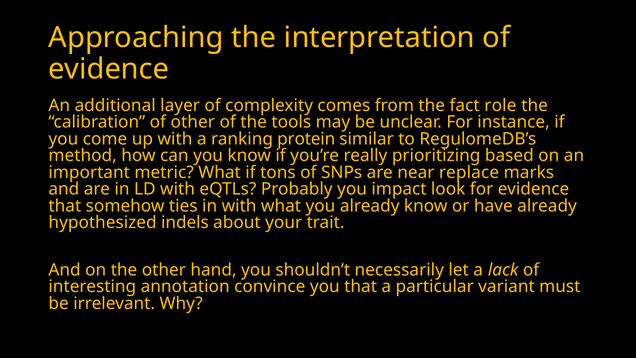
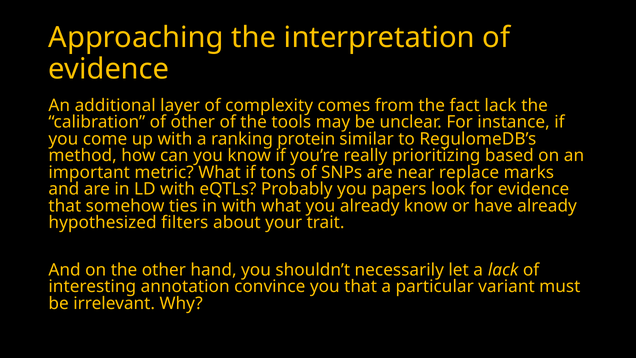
fact role: role -> lack
impact: impact -> papers
indels: indels -> filters
